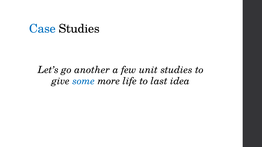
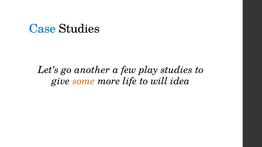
unit: unit -> play
some colour: blue -> orange
last: last -> will
